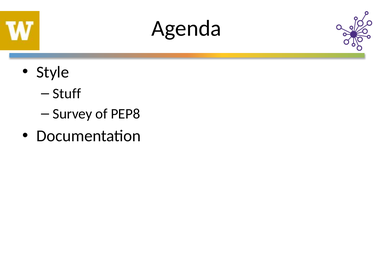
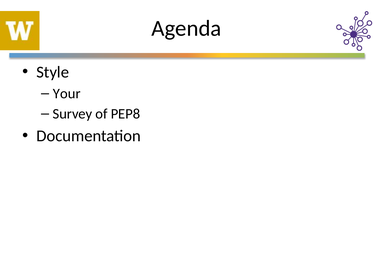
Stuff: Stuff -> Your
